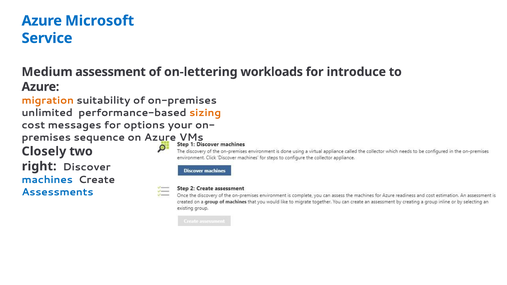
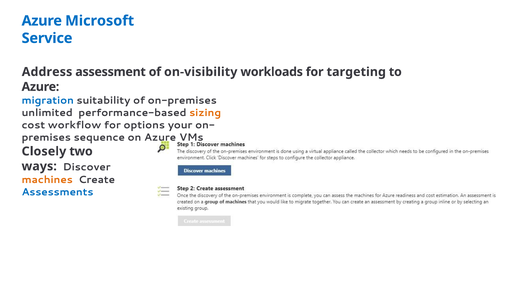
Medium: Medium -> Address
on-lettering: on-lettering -> on-visibility
introduce: introduce -> targeting
migration colour: orange -> blue
messages: messages -> workflow
right: right -> ways
machines colour: blue -> orange
